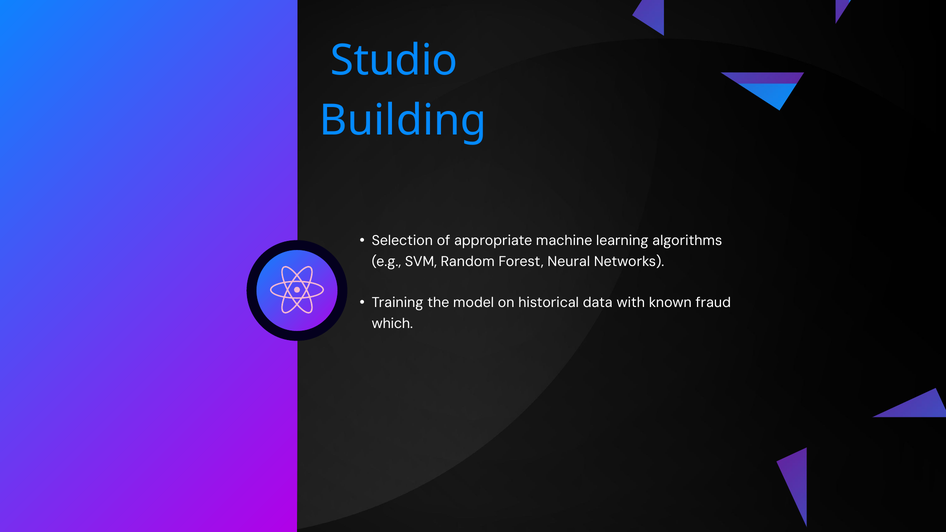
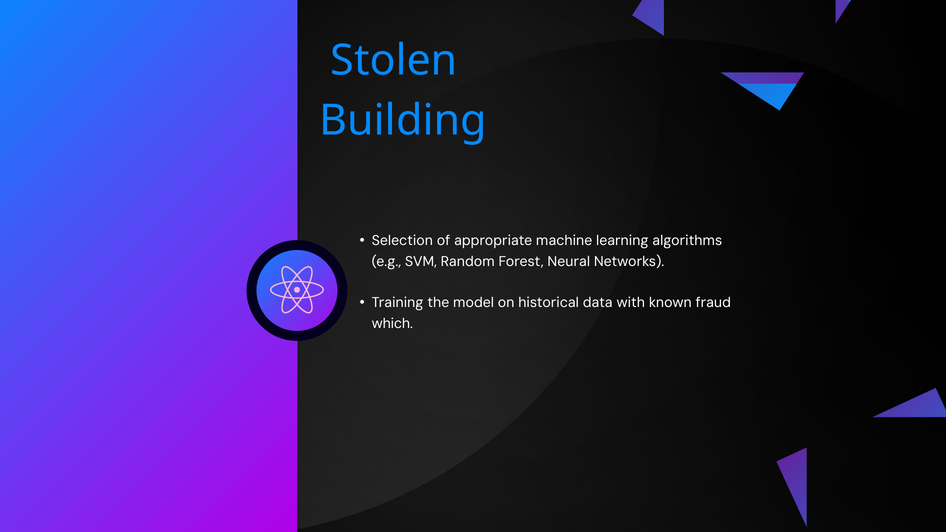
Studio: Studio -> Stolen
